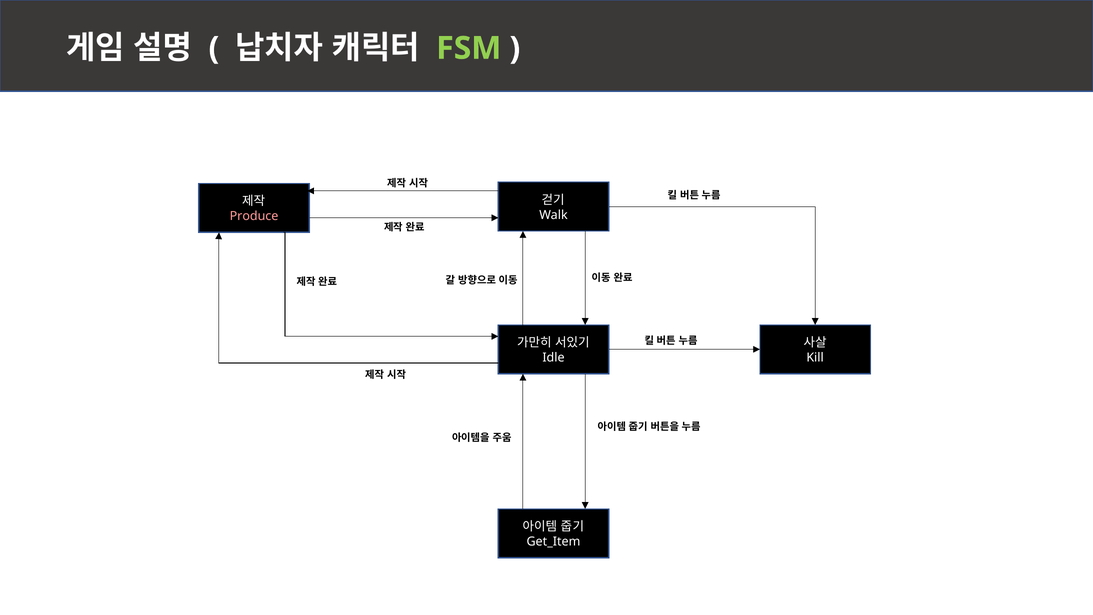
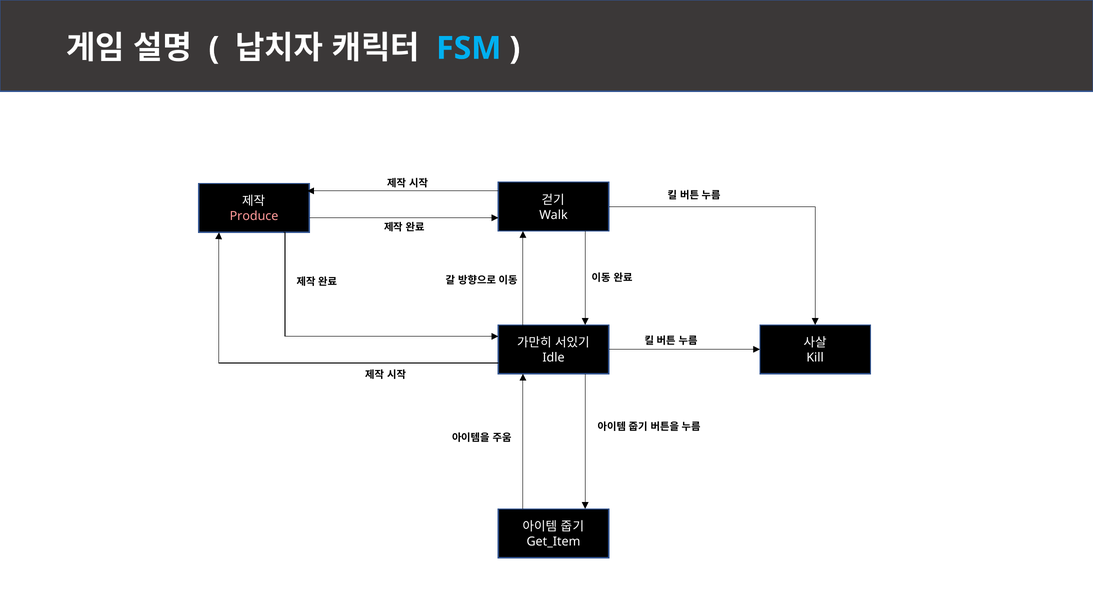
FSM colour: light green -> light blue
